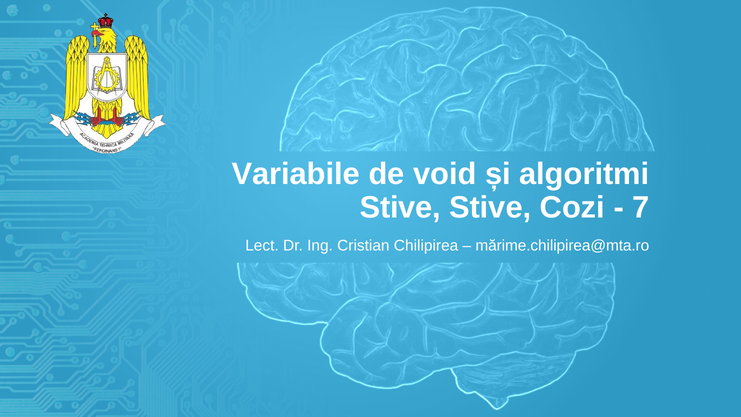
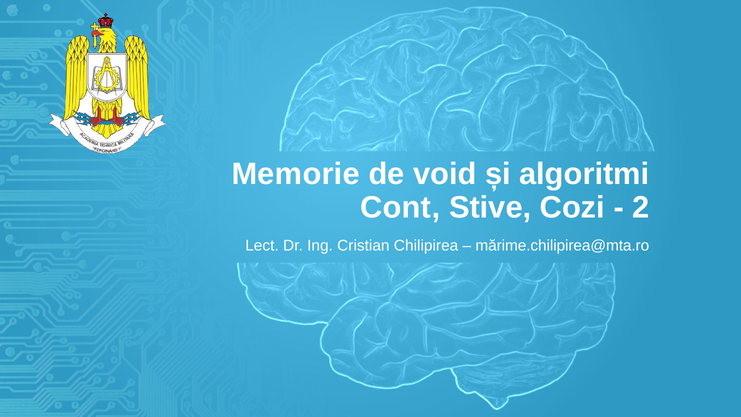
Variabile: Variabile -> Memorie
Stive at (400, 207): Stive -> Cont
7: 7 -> 2
